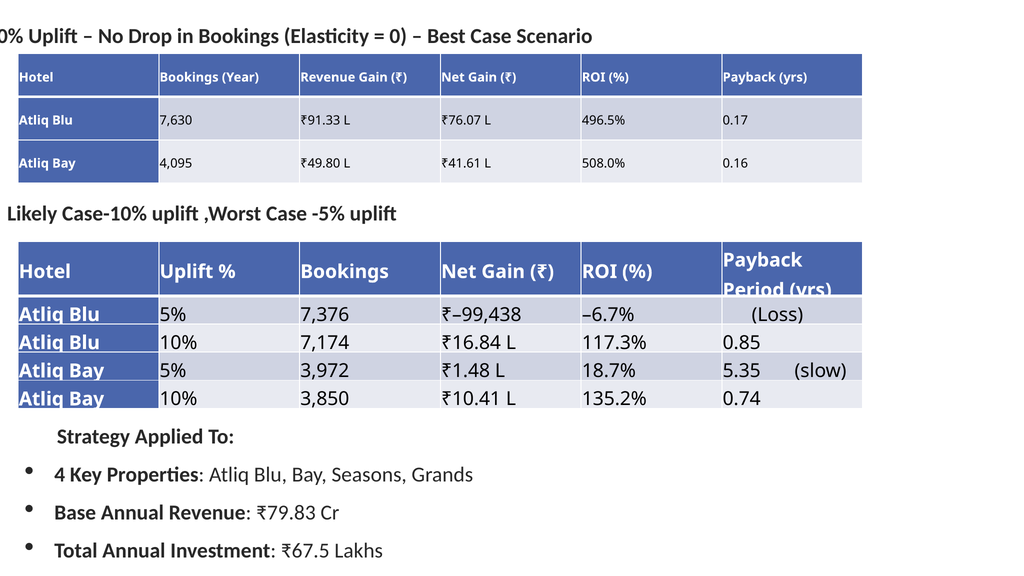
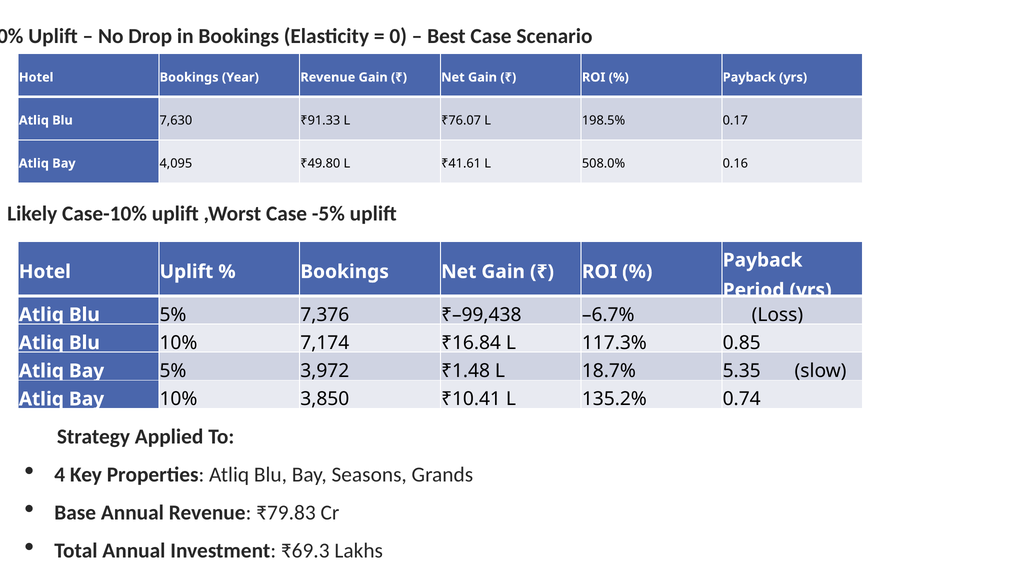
496.5%: 496.5% -> 198.5%
₹67.5: ₹67.5 -> ₹69.3
